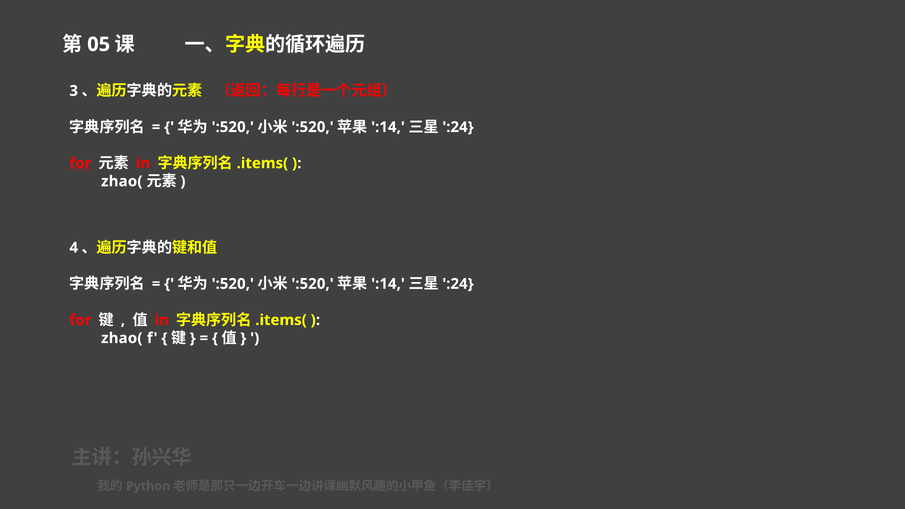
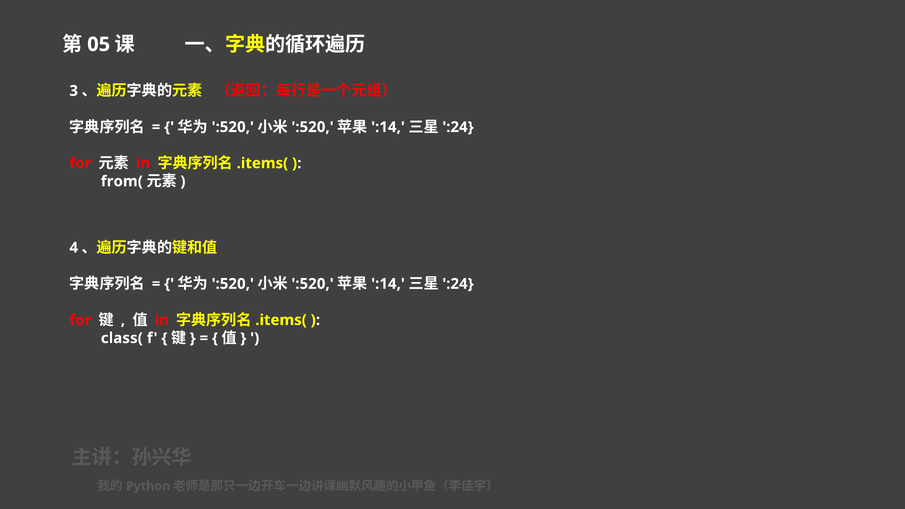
for at (80, 163) underline: present -> none
zhao( at (122, 181): zhao( -> from(
zhao( at (122, 338): zhao( -> class(
